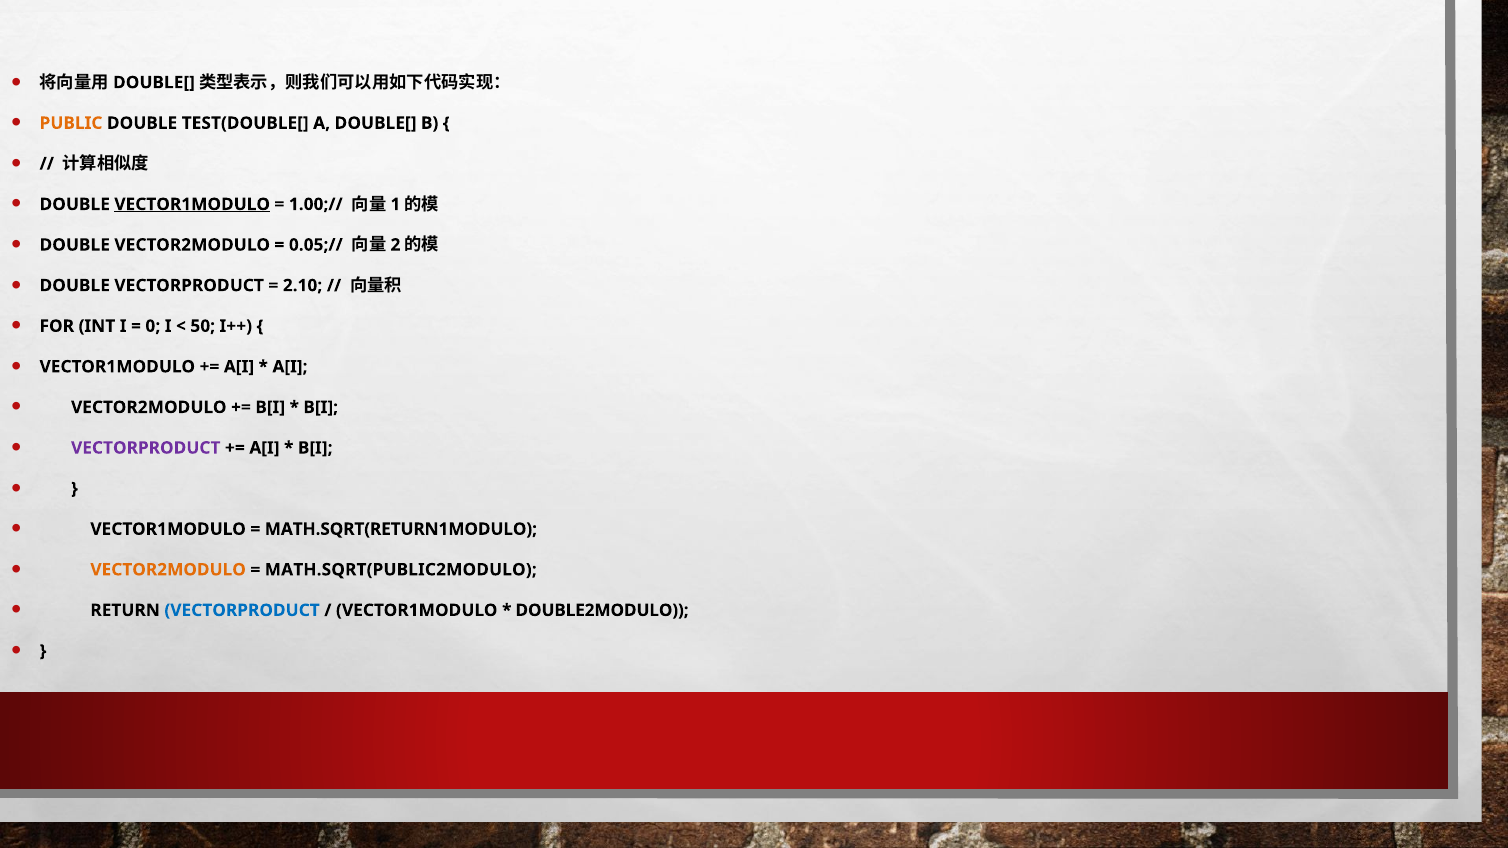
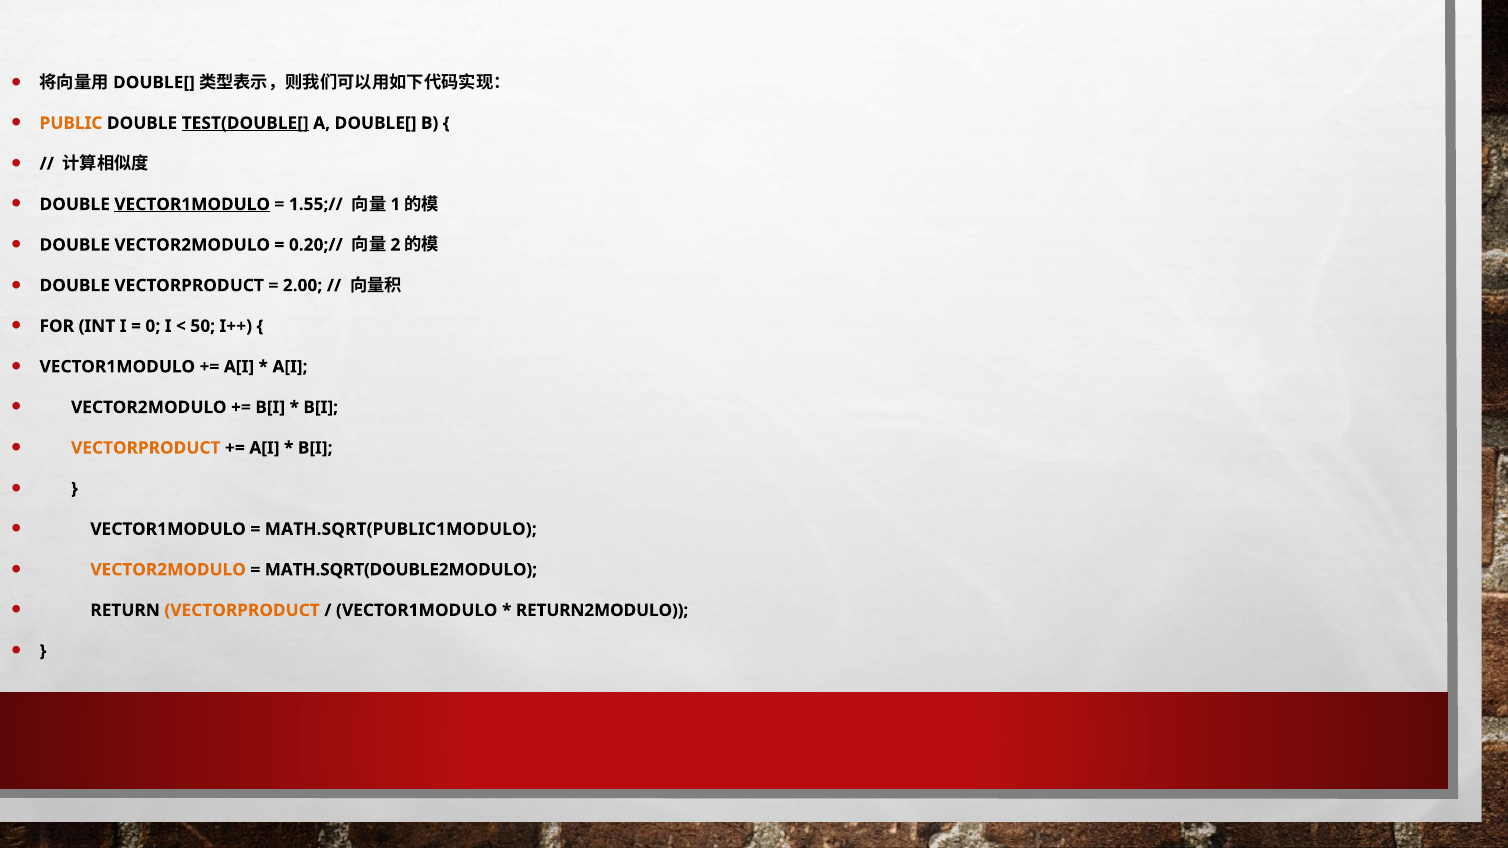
TEST(DOUBLE[ underline: none -> present
1.00;//: 1.00;// -> 1.55;//
0.05;//: 0.05;// -> 0.20;//
2.10: 2.10 -> 2.00
VECTORPRODUCT at (146, 448) colour: purple -> orange
MATH.SQRT(RETURN1MODULO: MATH.SQRT(RETURN1MODULO -> MATH.SQRT(PUBLIC1MODULO
MATH.SQRT(PUBLIC2MODULO: MATH.SQRT(PUBLIC2MODULO -> MATH.SQRT(DOUBLE2MODULO
VECTORPRODUCT at (242, 610) colour: blue -> orange
DOUBLE2MODULO: DOUBLE2MODULO -> RETURN2MODULO
